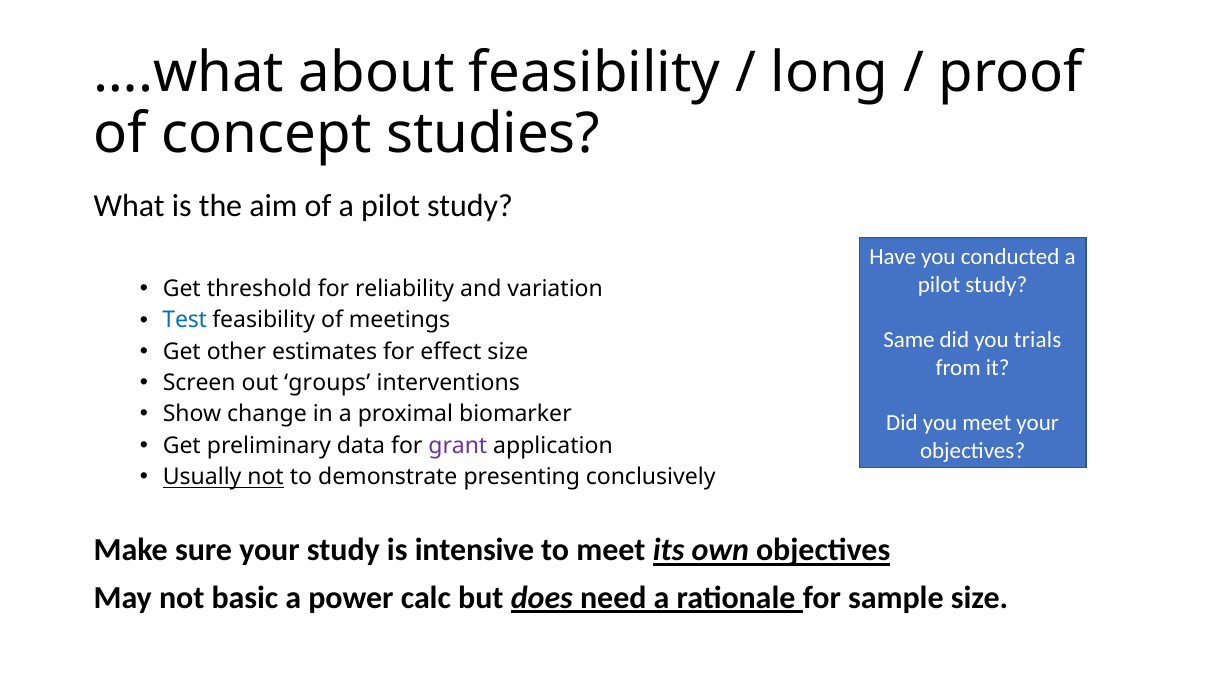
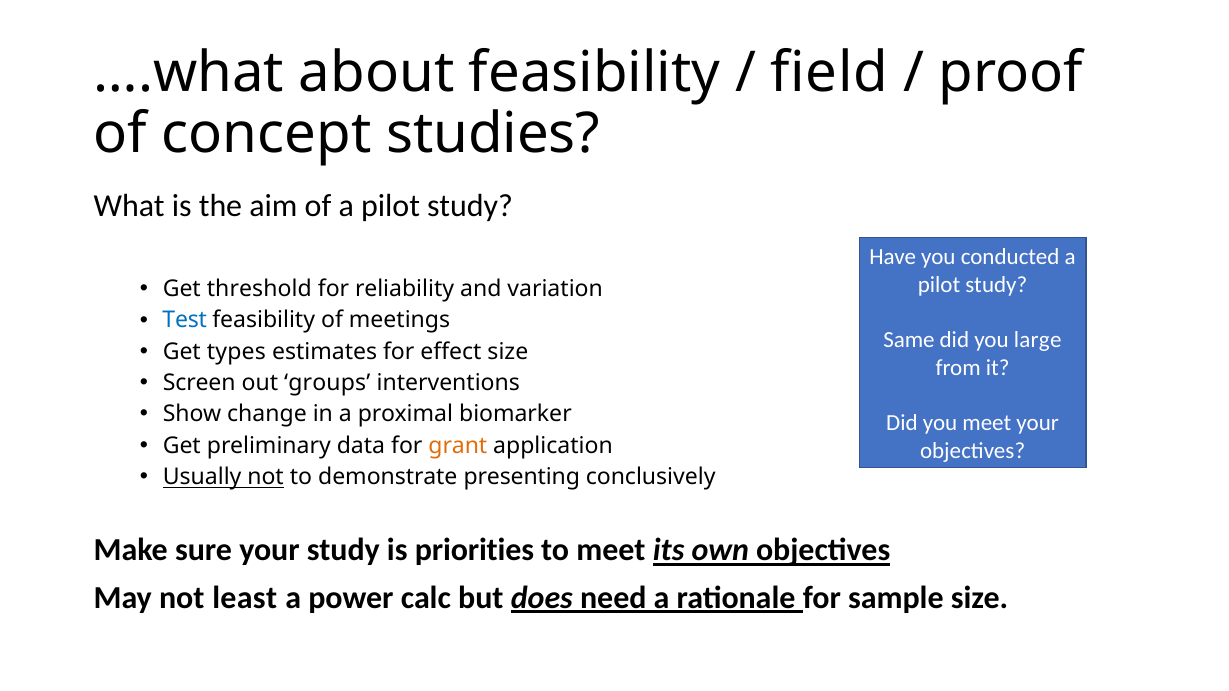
long: long -> field
trials: trials -> large
other: other -> types
grant colour: purple -> orange
intensive: intensive -> priorities
basic: basic -> least
